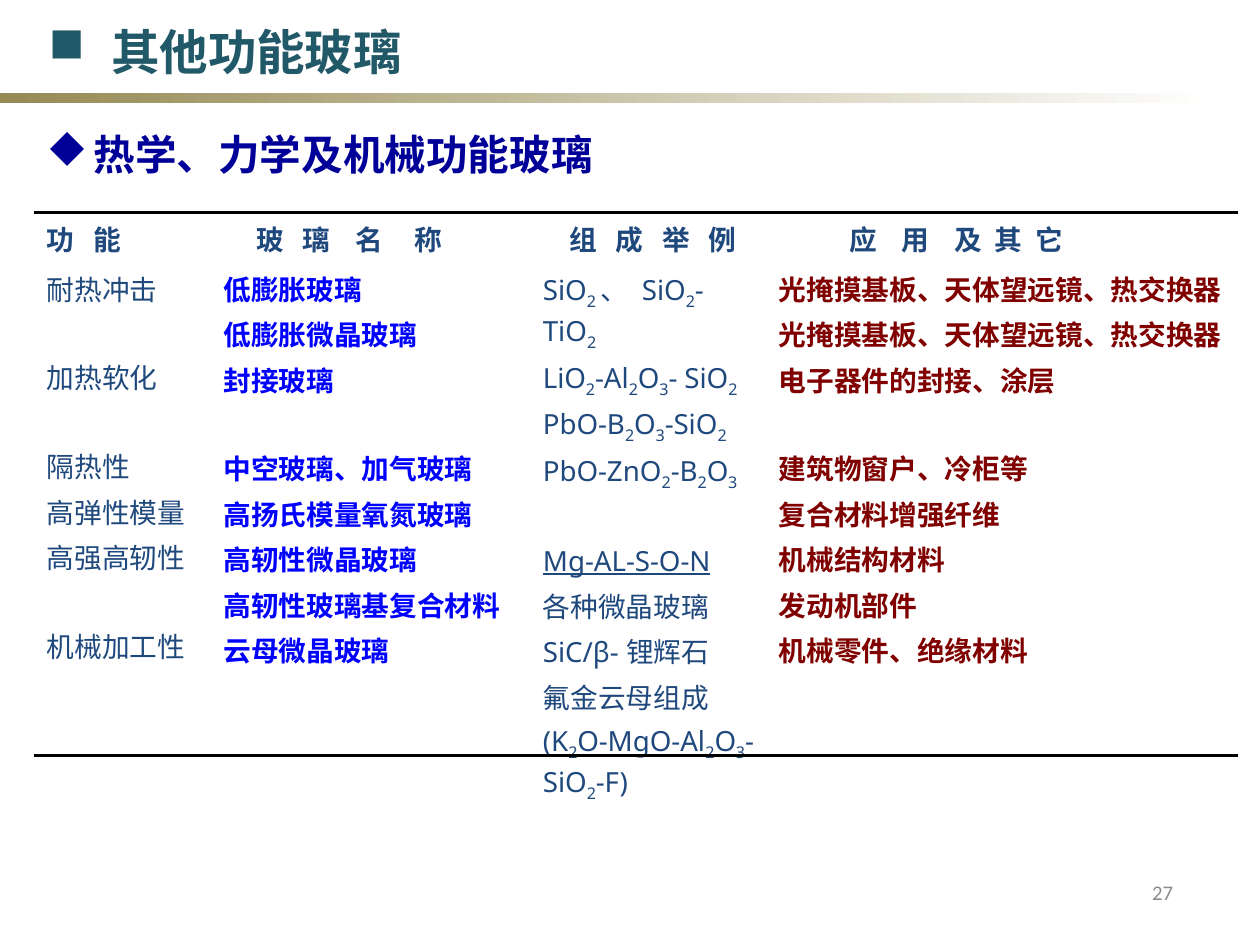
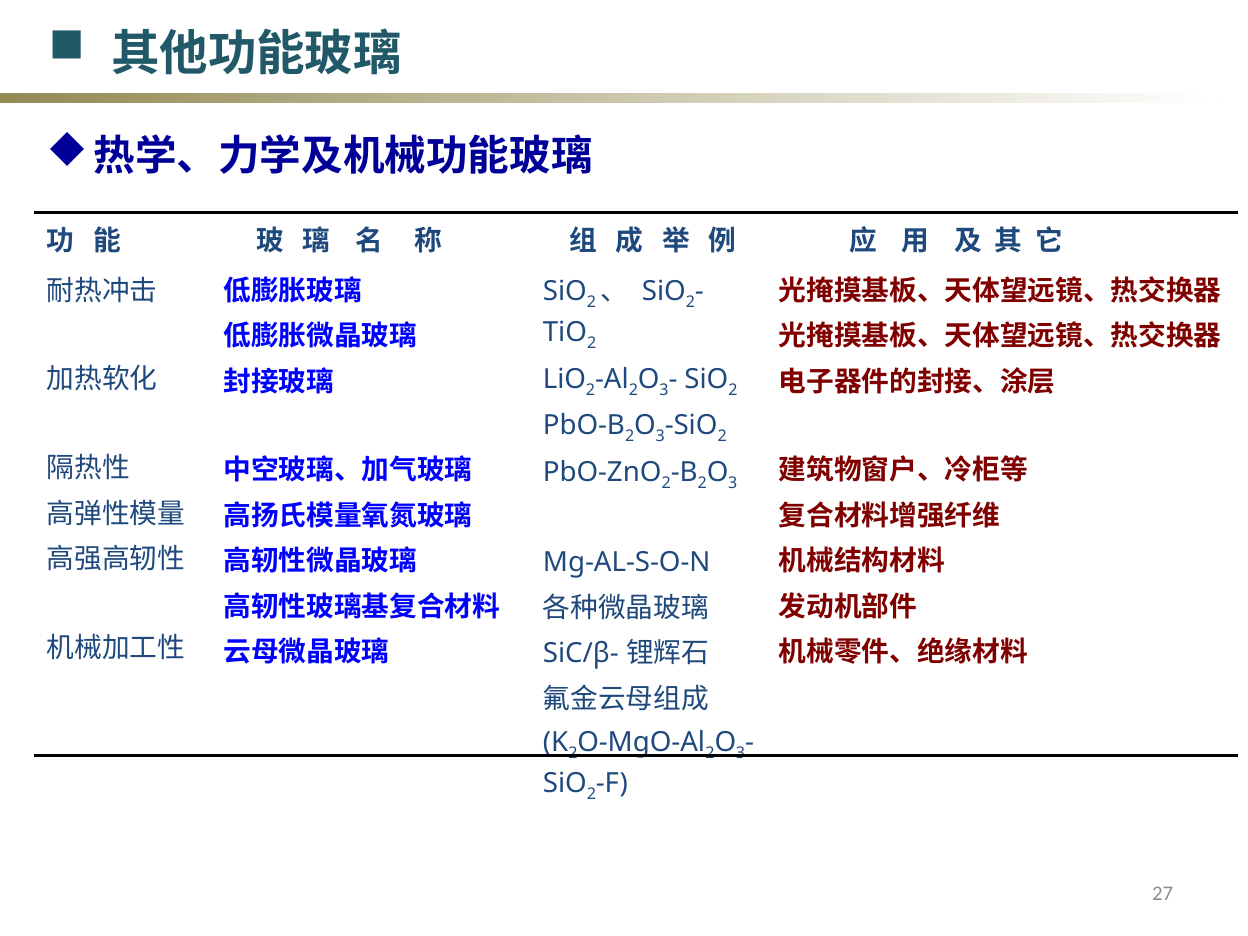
Mg-AL-S-O-N underline: present -> none
